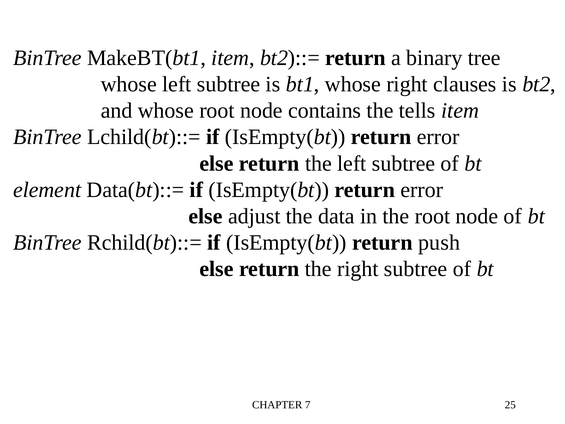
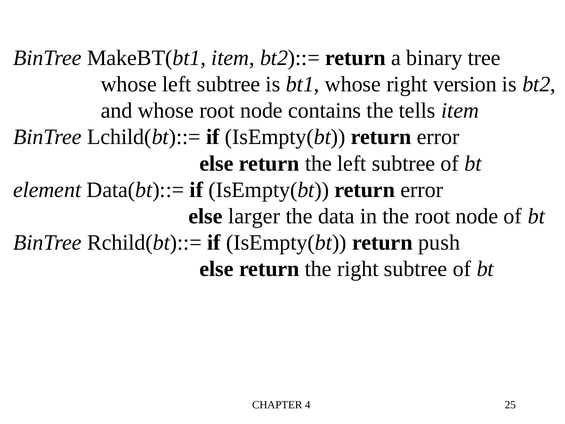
clauses: clauses -> version
adjust: adjust -> larger
7: 7 -> 4
